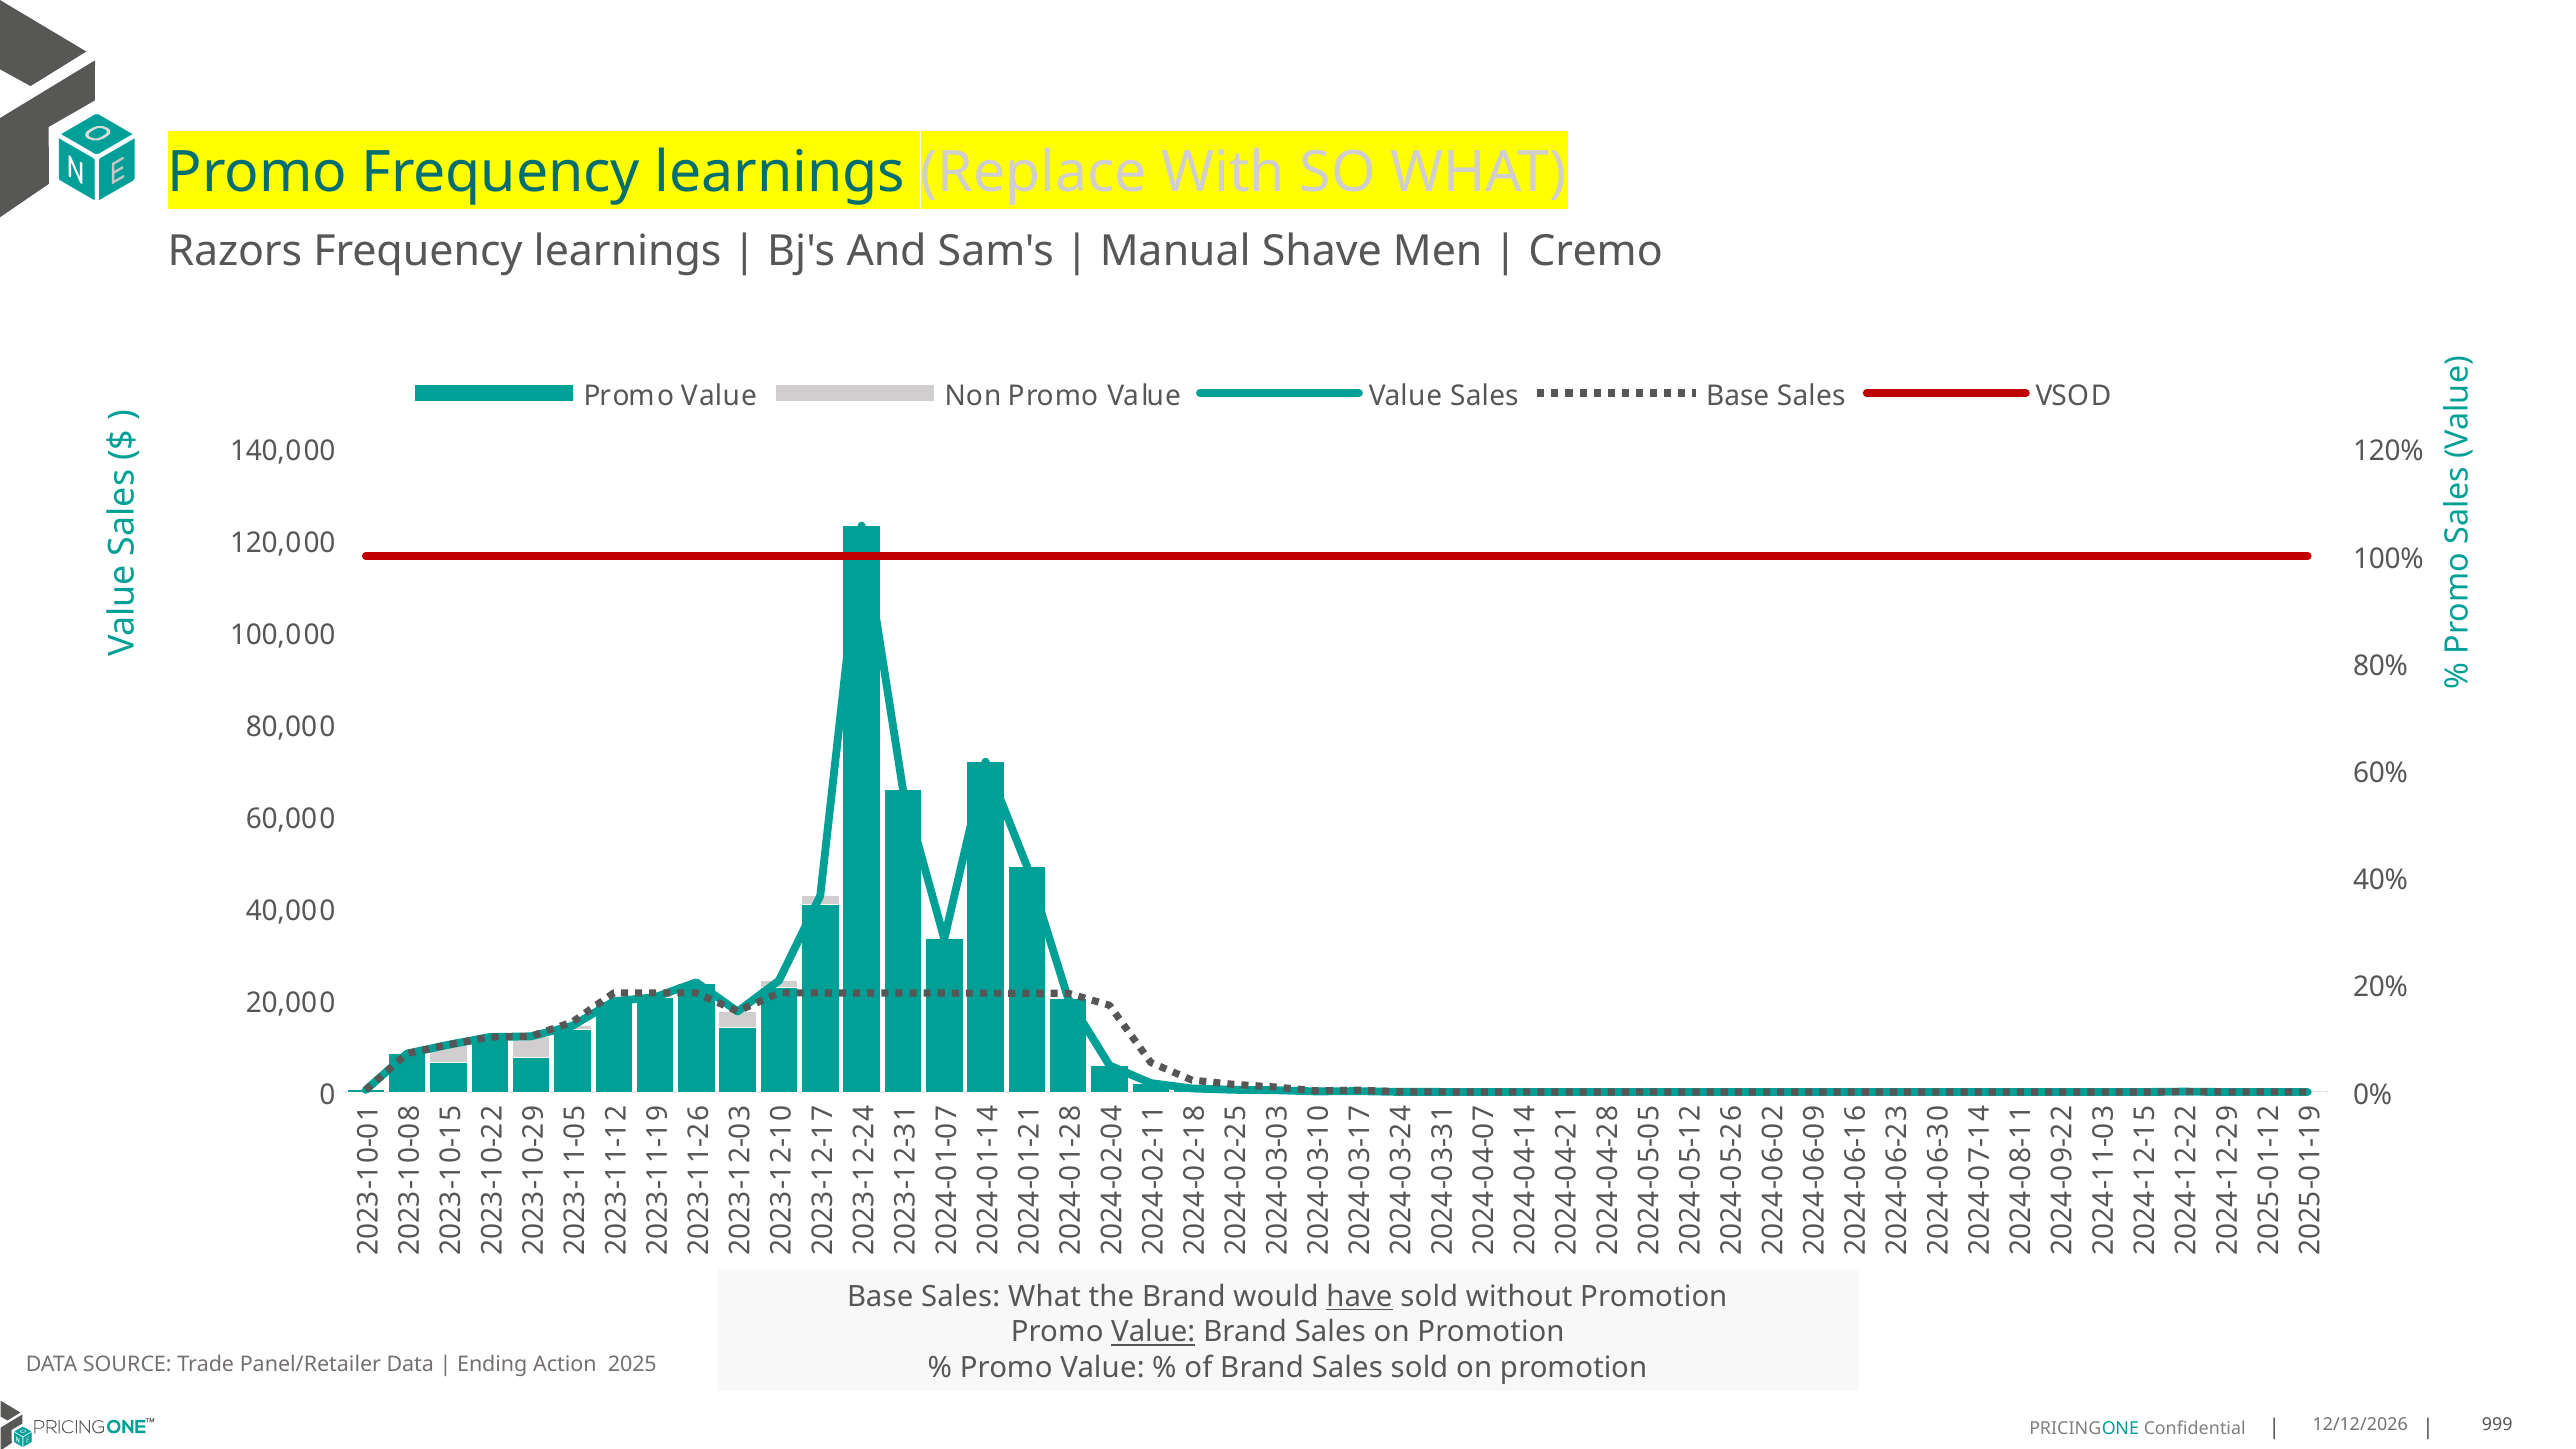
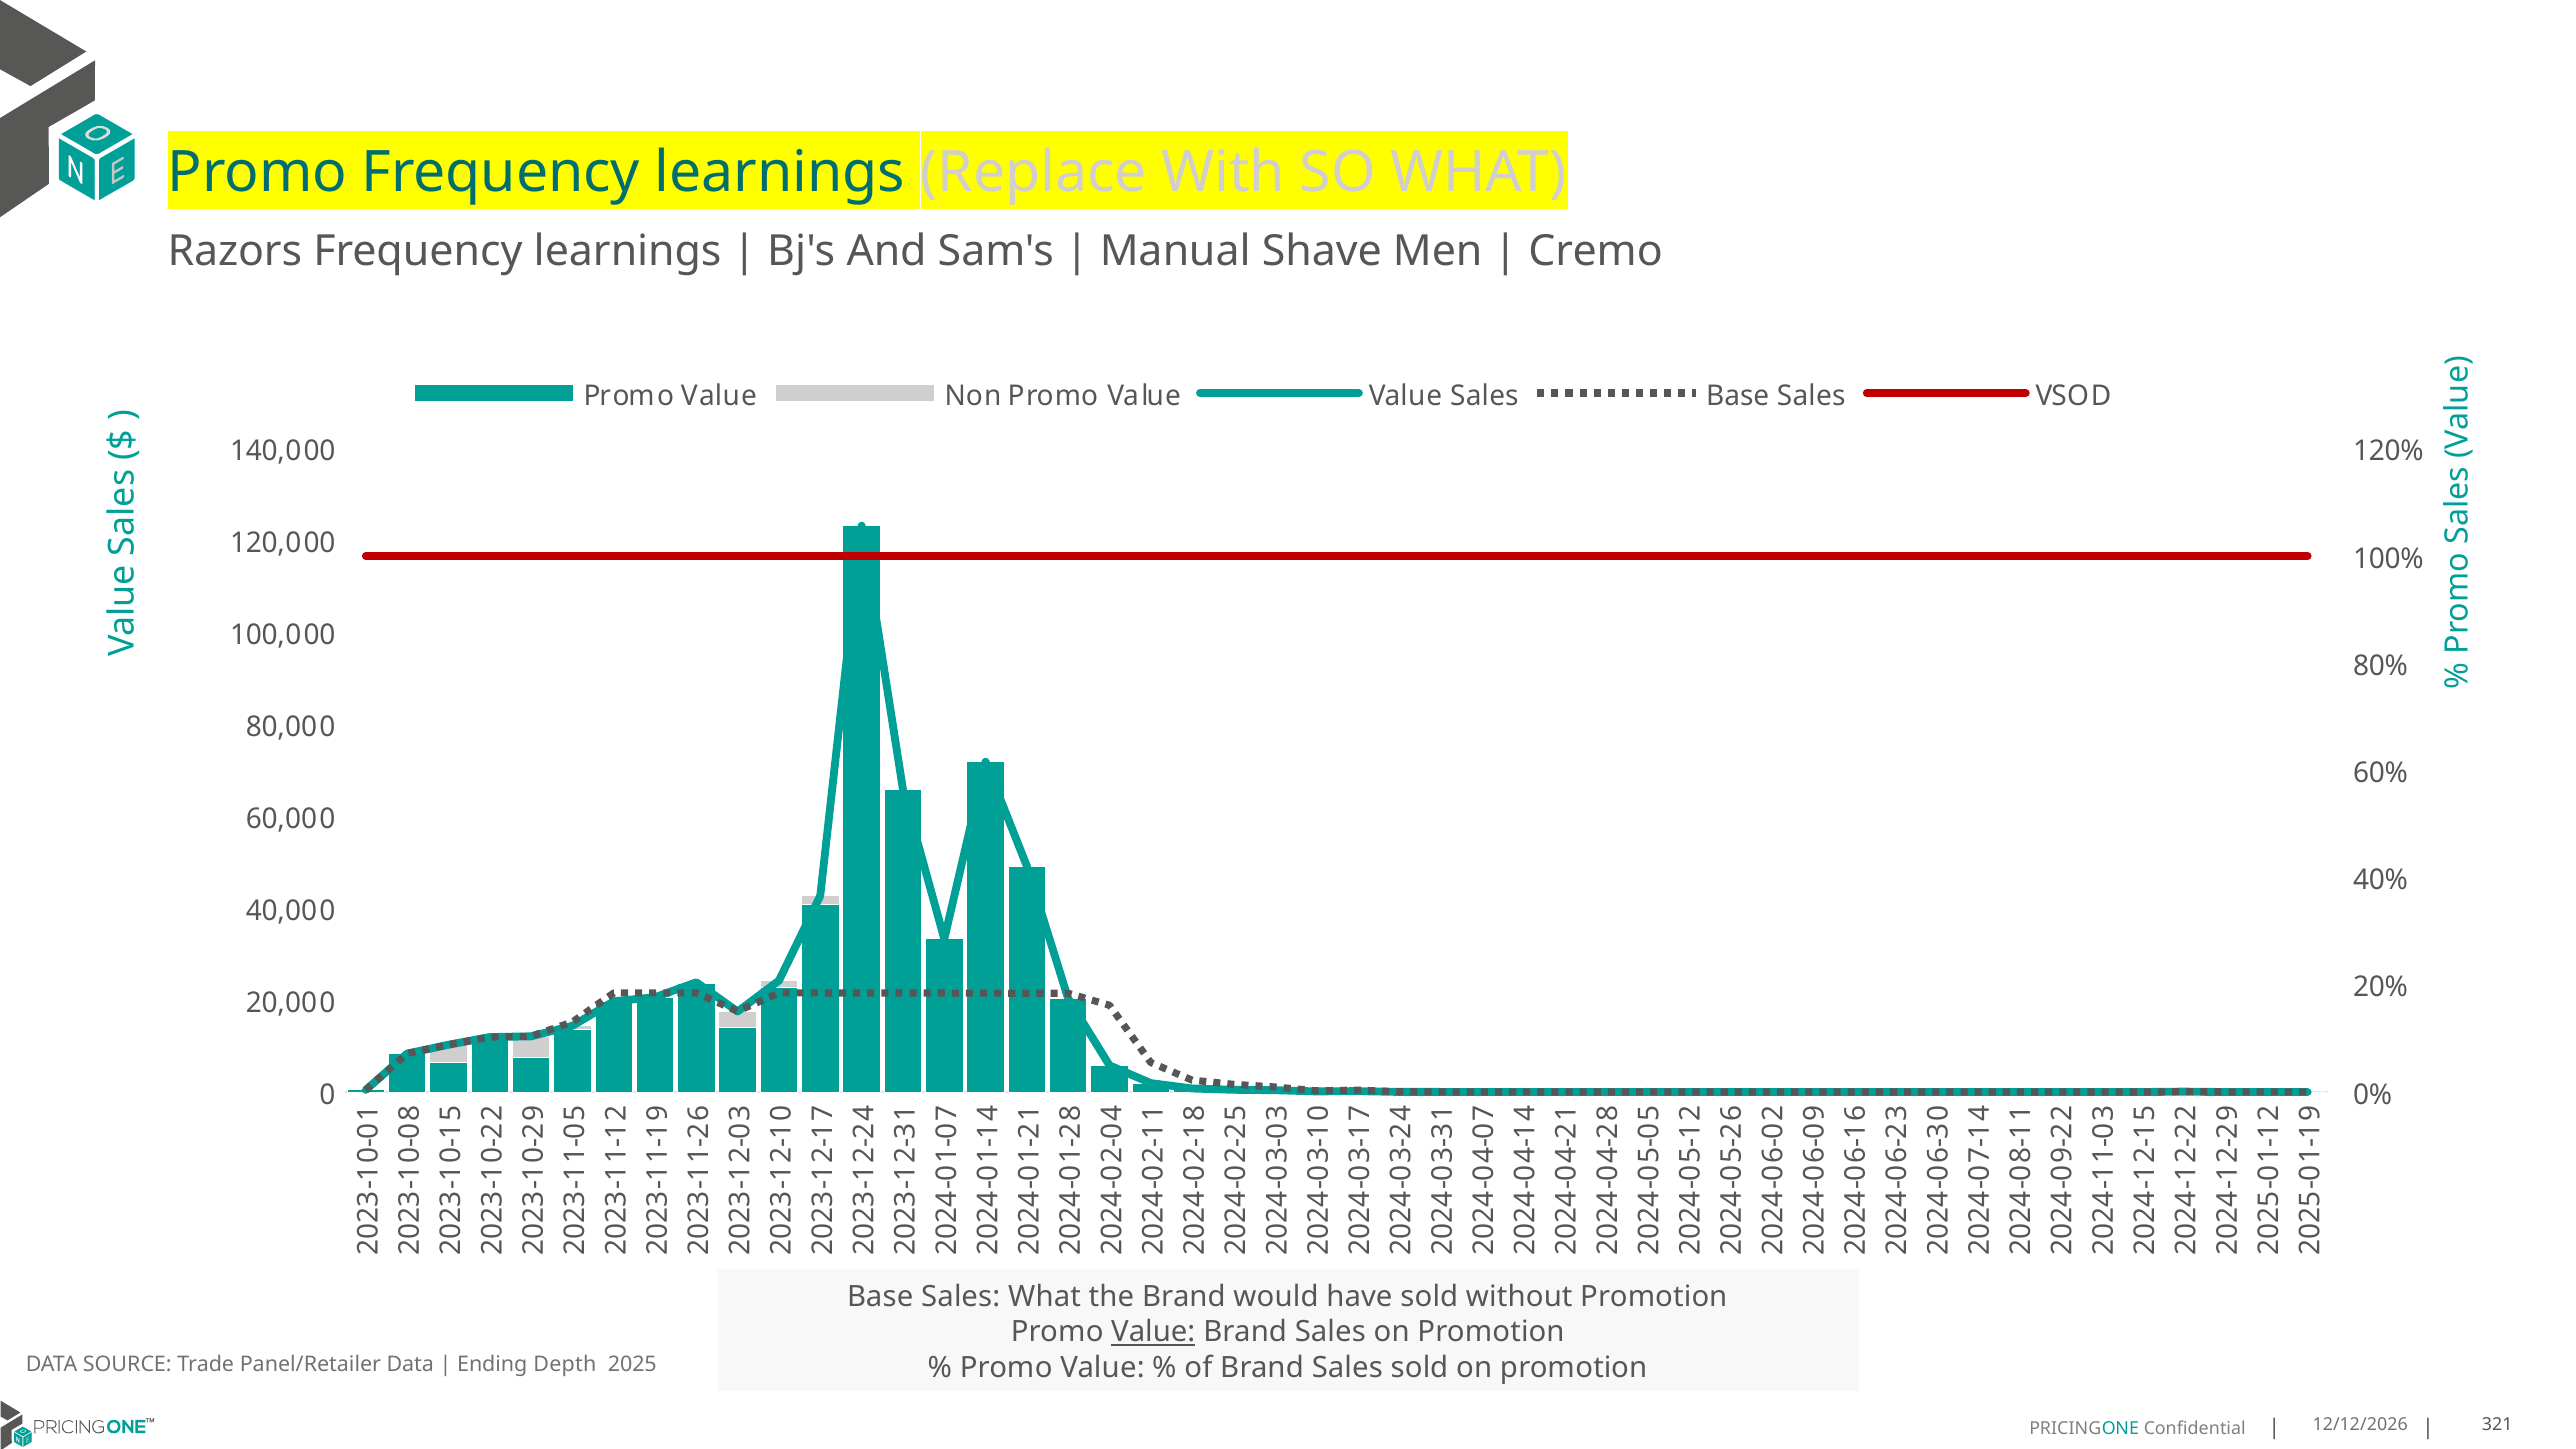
have underline: present -> none
Action: Action -> Depth
999: 999 -> 321
